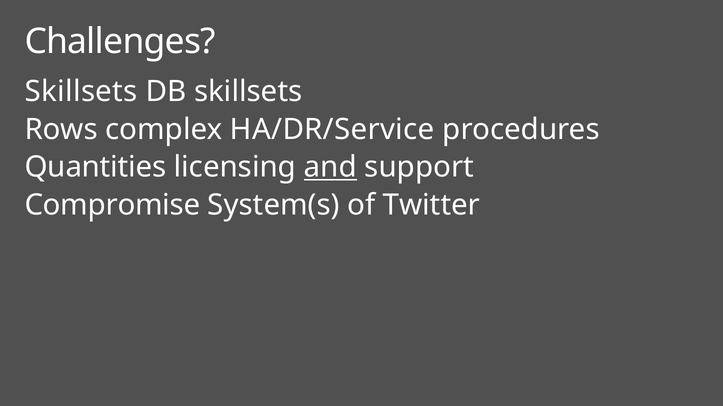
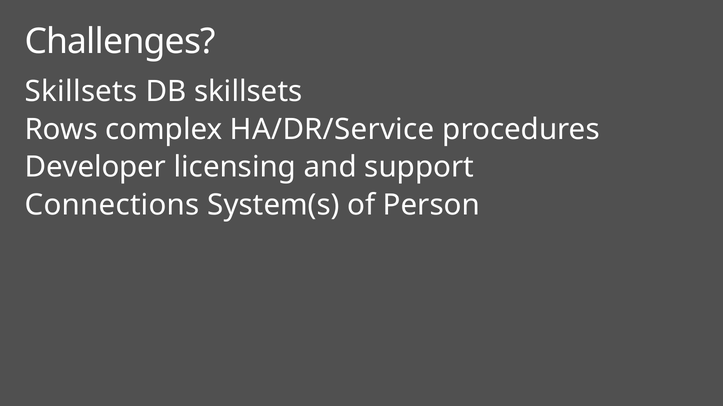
Quantities: Quantities -> Developer
and underline: present -> none
Compromise: Compromise -> Connections
Twitter: Twitter -> Person
